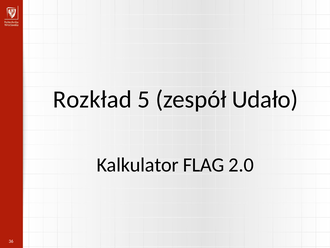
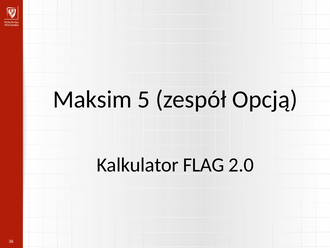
Rozkład: Rozkład -> Maksim
Udało: Udało -> Opcją
